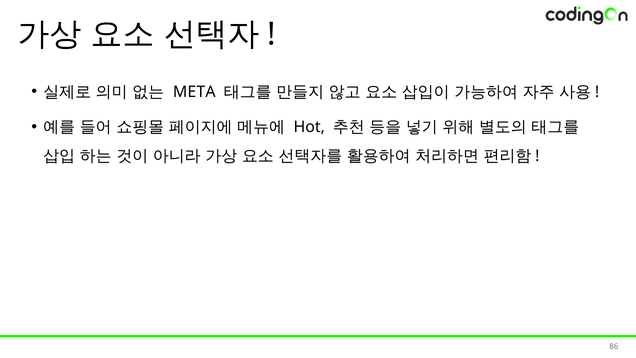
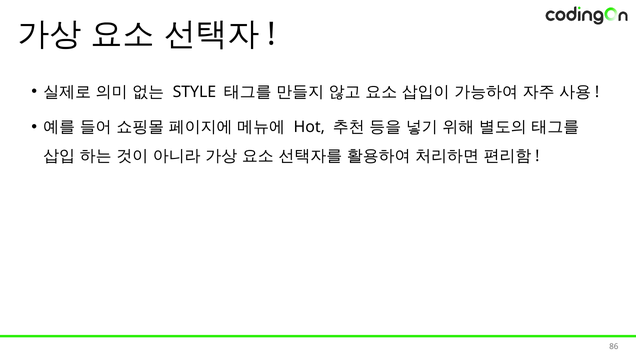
META: META -> STYLE
